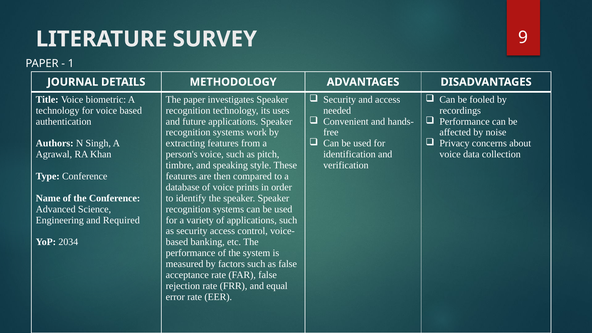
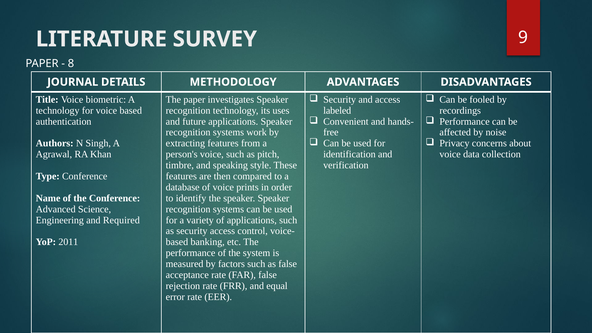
1: 1 -> 8
needed: needed -> labeled
2034: 2034 -> 2011
